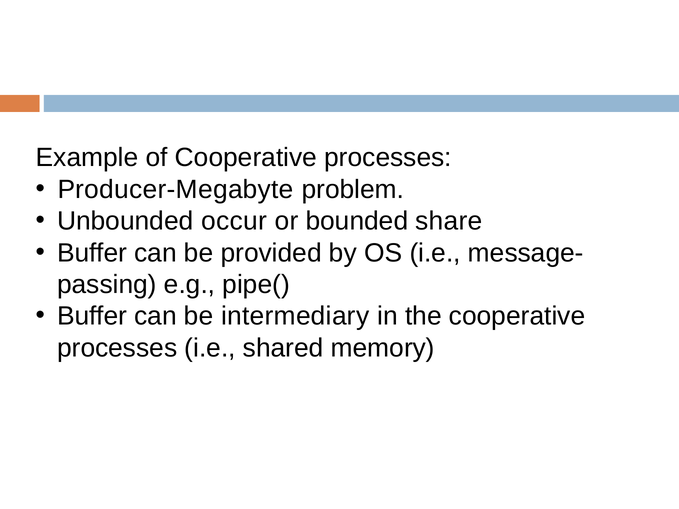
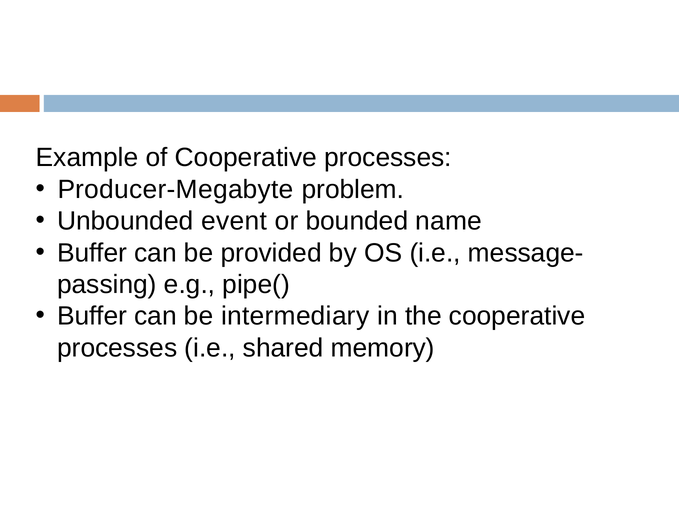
occur: occur -> event
share: share -> name
